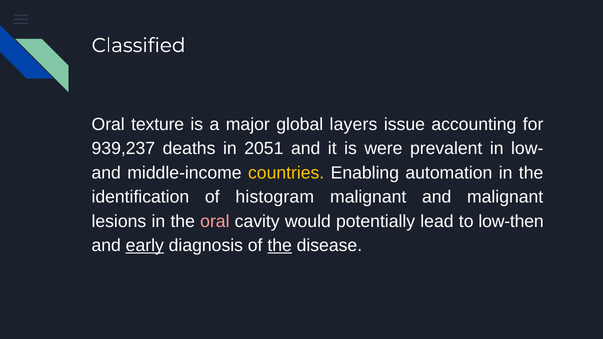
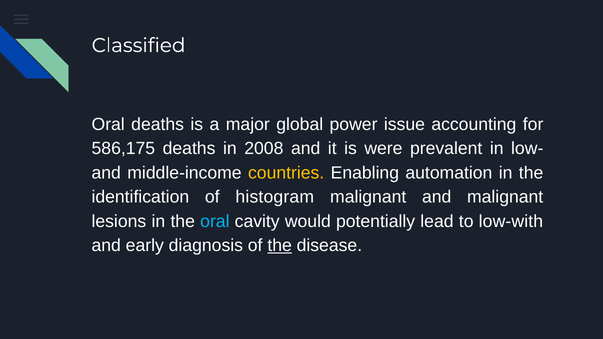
Oral texture: texture -> deaths
layers: layers -> power
939,237: 939,237 -> 586,175
2051: 2051 -> 2008
oral at (215, 221) colour: pink -> light blue
low-then: low-then -> low-with
early underline: present -> none
